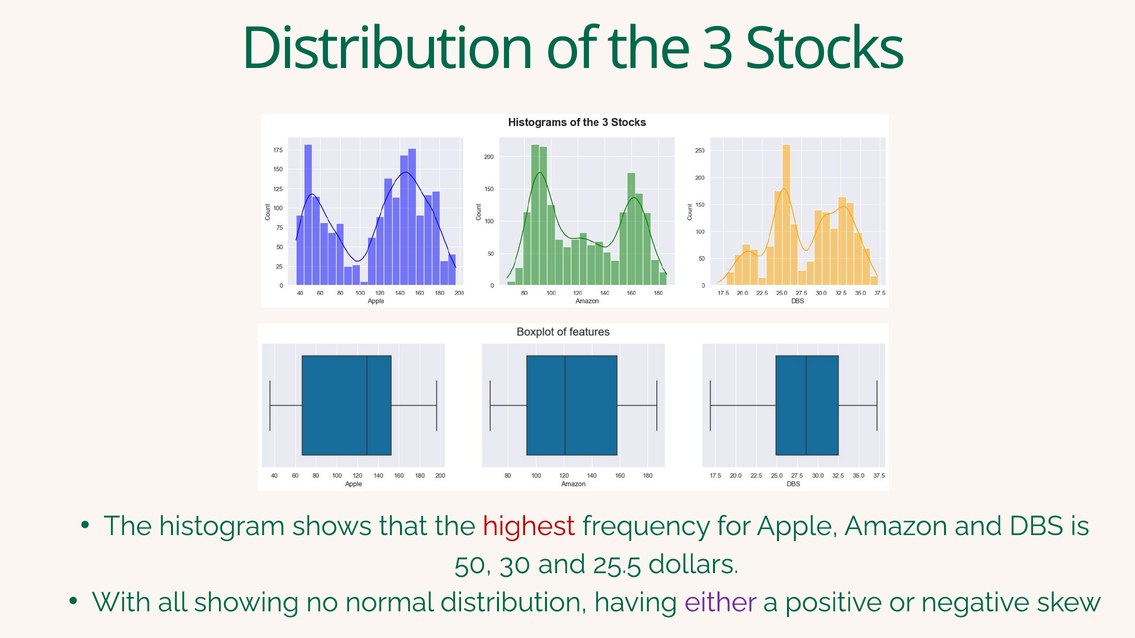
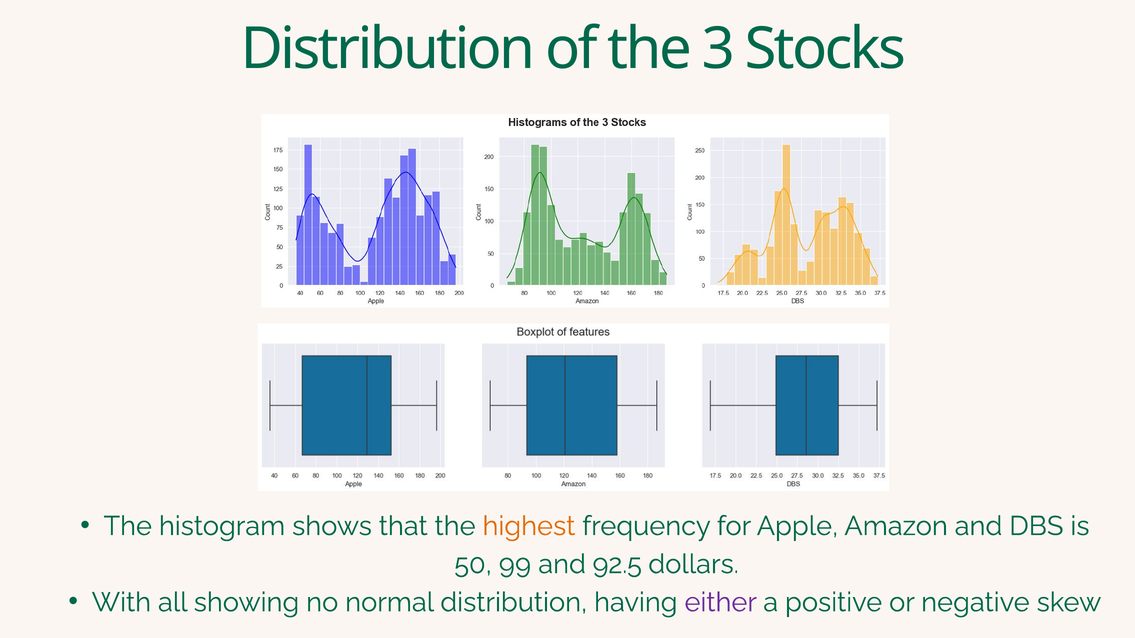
highest colour: red -> orange
30: 30 -> 99
25.5: 25.5 -> 92.5
